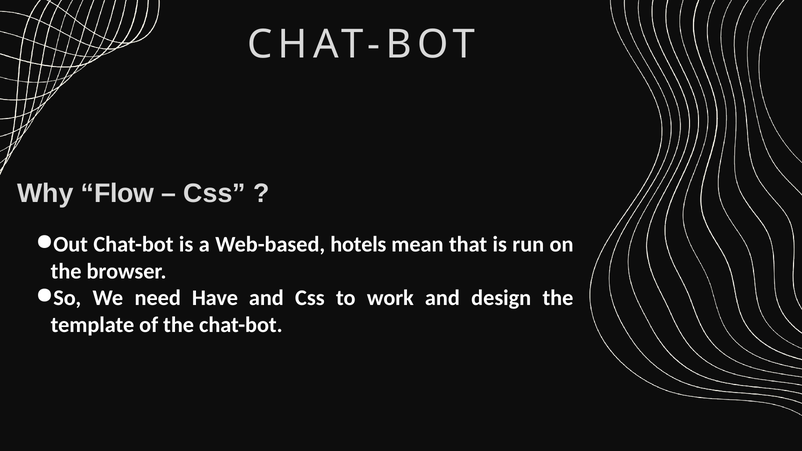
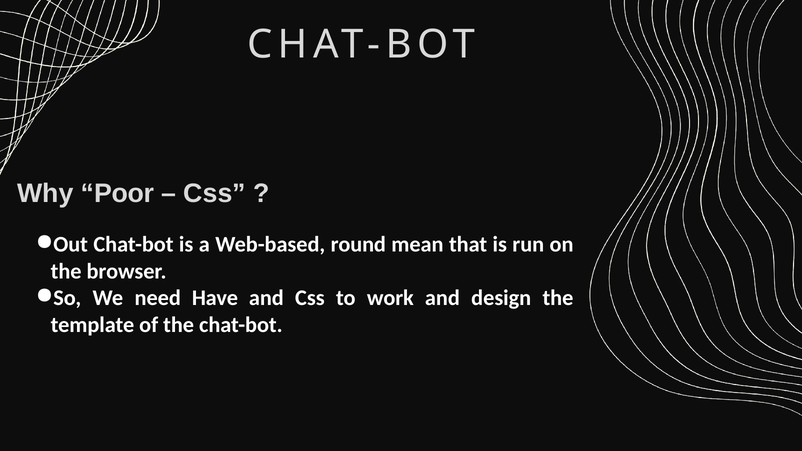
Flow: Flow -> Poor
hotels: hotels -> round
